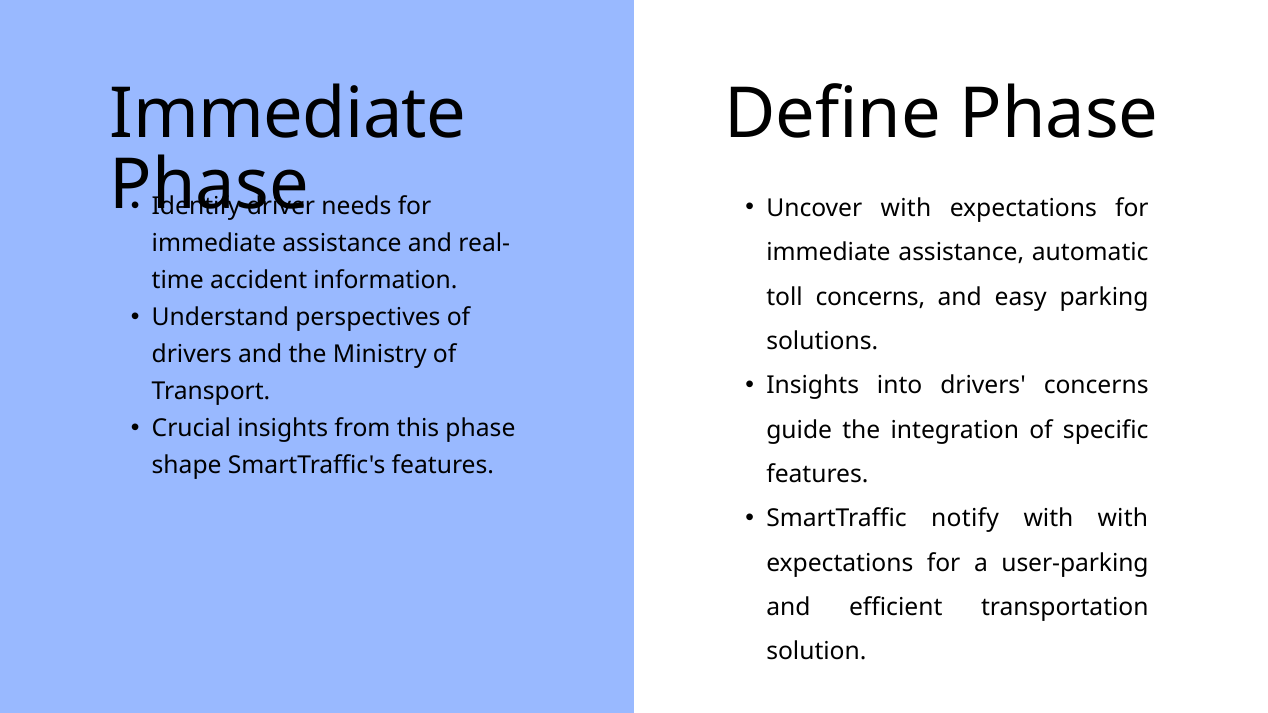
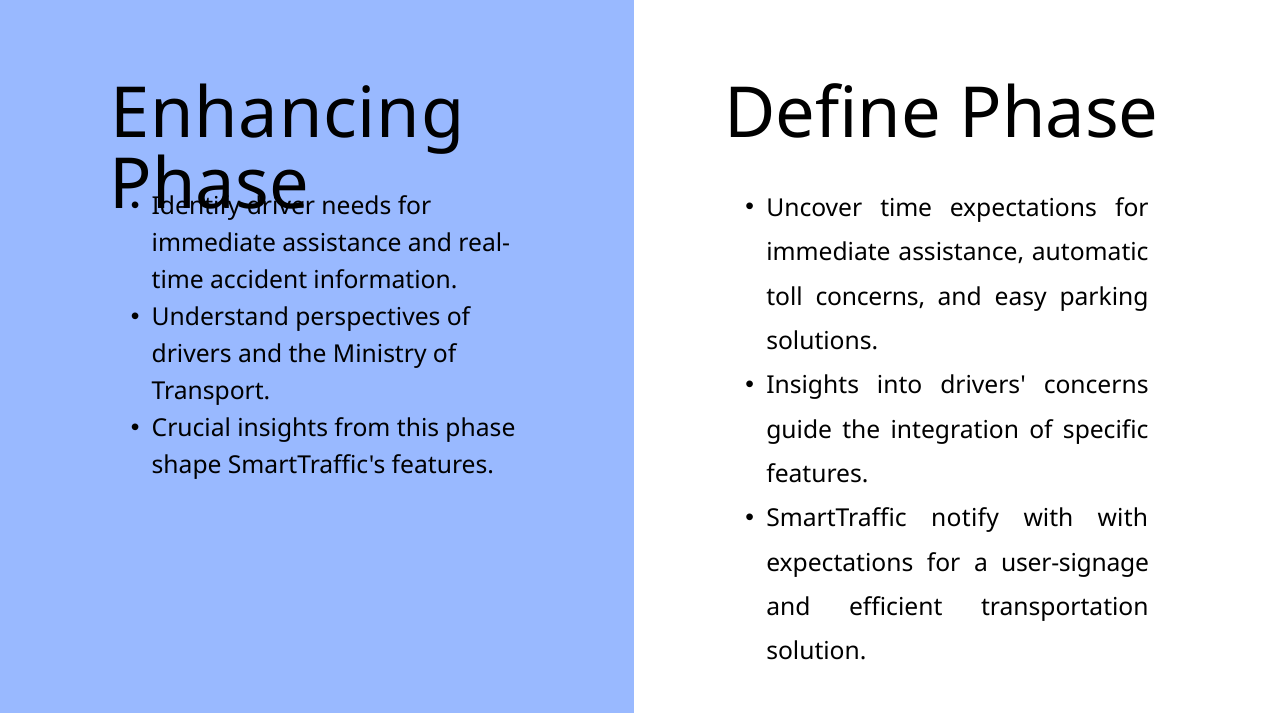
Immediate at (288, 114): Immediate -> Enhancing
Uncover with: with -> time
user-parking: user-parking -> user-signage
